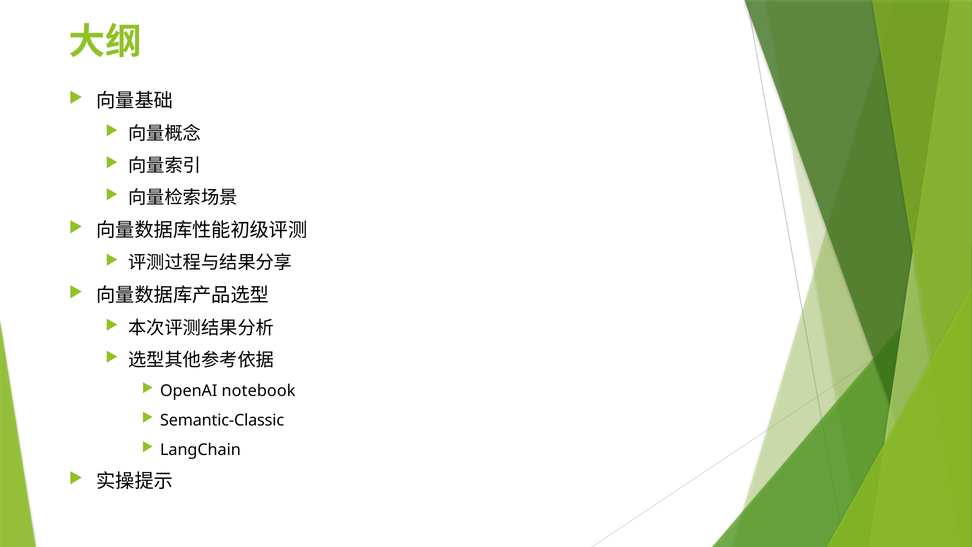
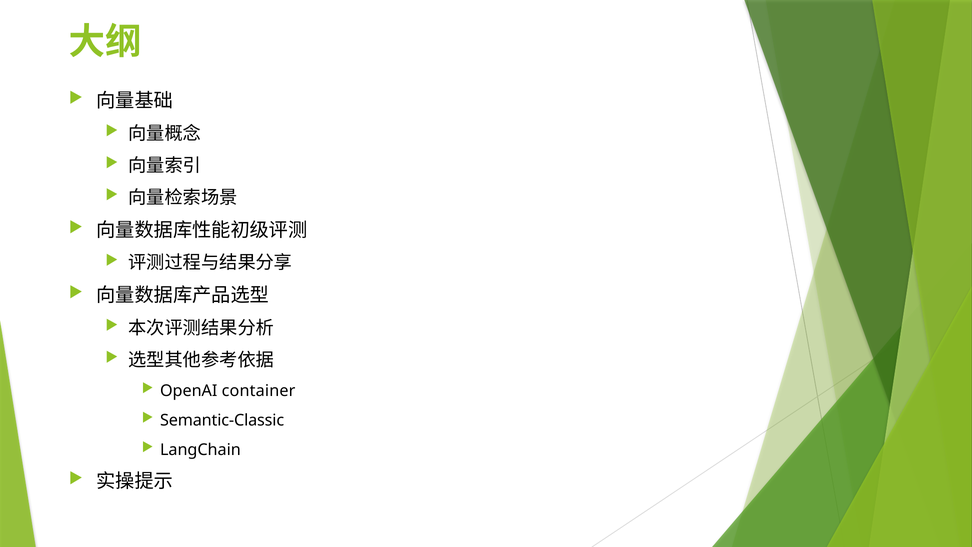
notebook: notebook -> container
